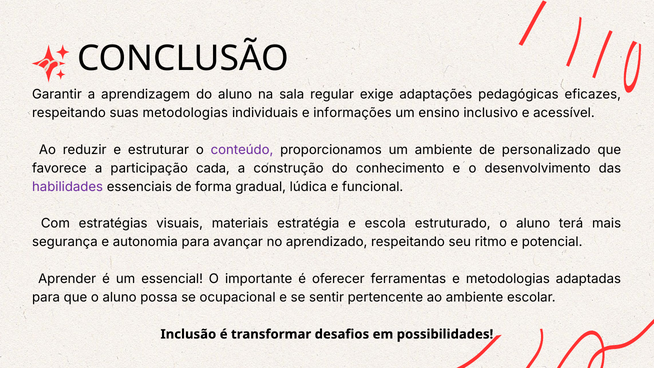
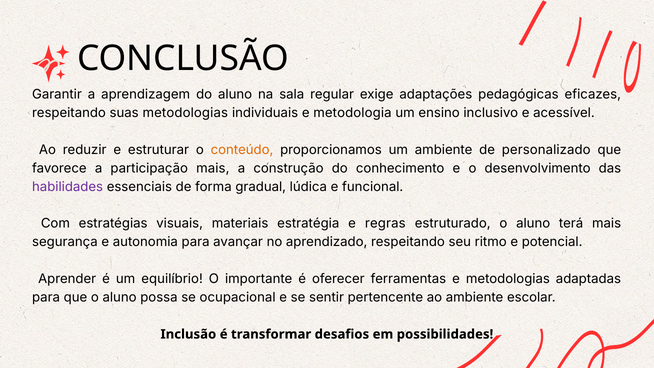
informações: informações -> metodologia
conteúdo colour: purple -> orange
participação cada: cada -> mais
escola: escola -> regras
essencial: essencial -> equilíbrio
